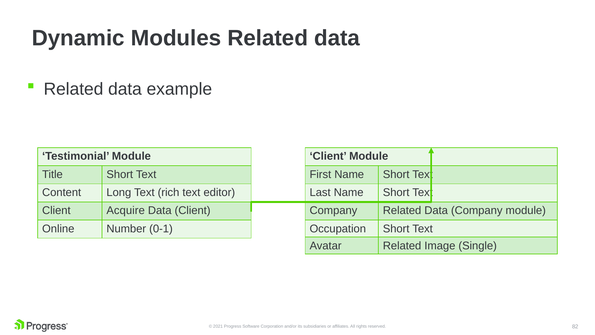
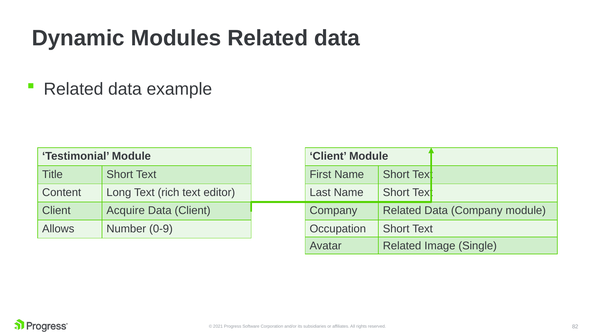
Online: Online -> Allows
0-1: 0-1 -> 0-9
